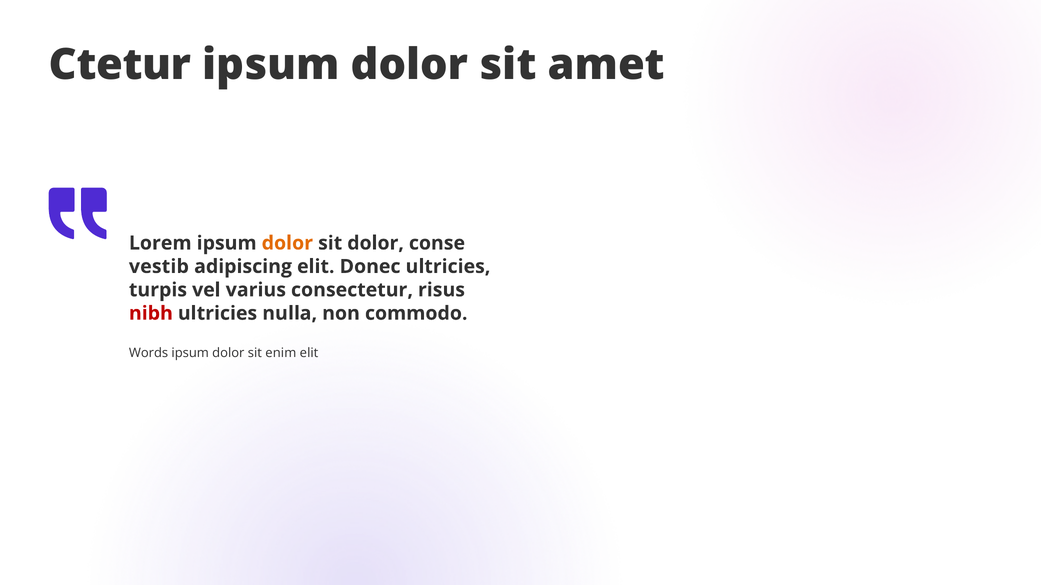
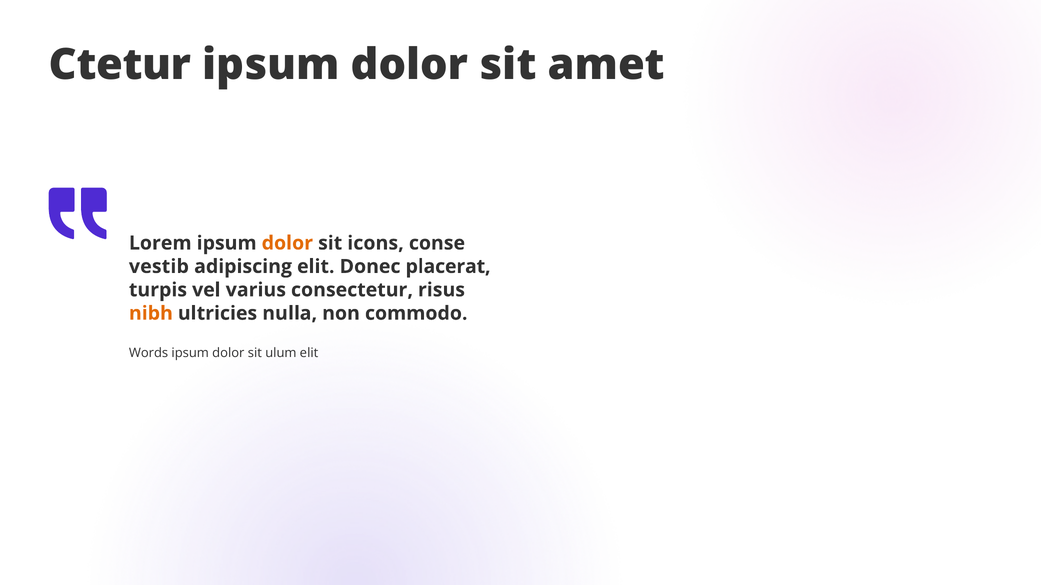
sit dolor: dolor -> icons
Donec ultricies: ultricies -> placerat
nibh colour: red -> orange
enim: enim -> ulum
